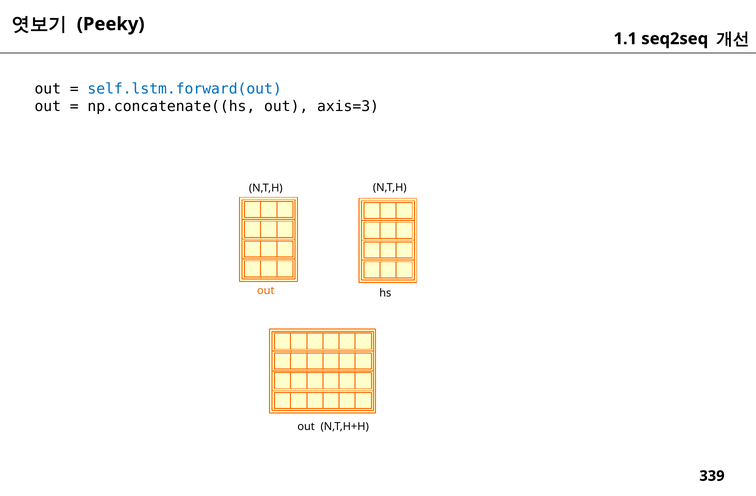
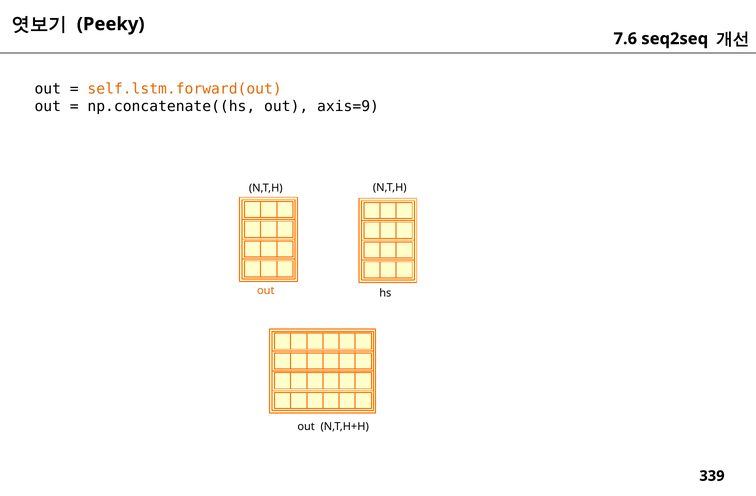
1.1: 1.1 -> 7.6
self.lstm.forward(out colour: blue -> orange
axis=3: axis=3 -> axis=9
